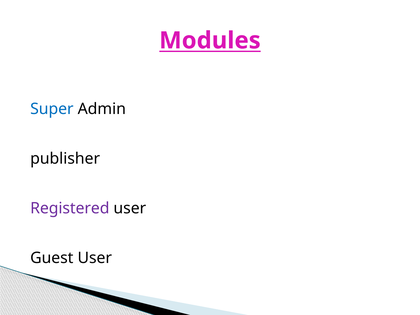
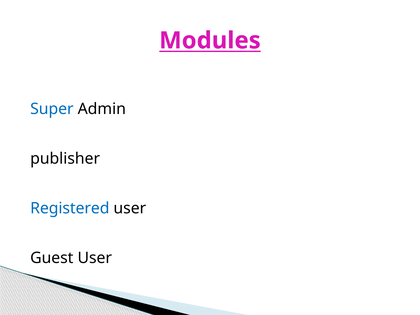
Registered colour: purple -> blue
